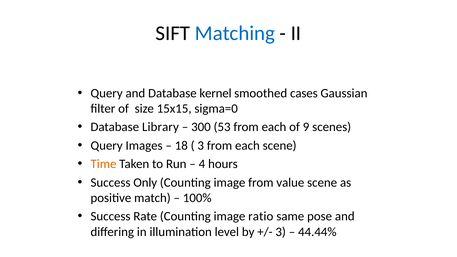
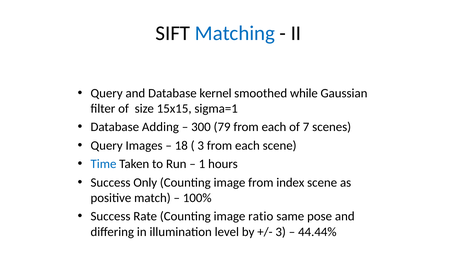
cases: cases -> while
sigma=0: sigma=0 -> sigma=1
Library: Library -> Adding
53: 53 -> 79
9: 9 -> 7
Time colour: orange -> blue
4: 4 -> 1
value: value -> index
